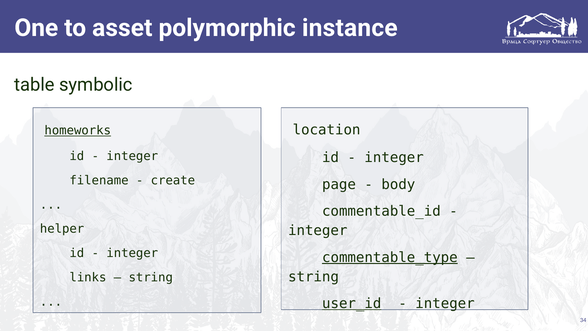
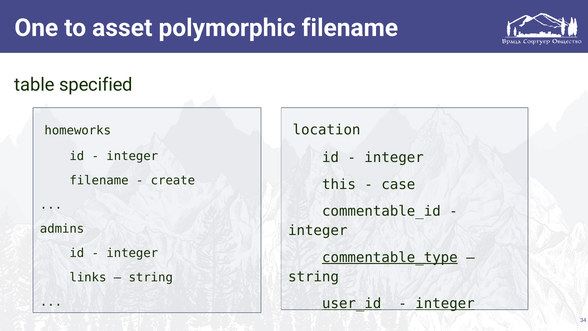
polymorphic instance: instance -> filename
symbolic: symbolic -> specified
homeworks underline: present -> none
page: page -> this
body: body -> case
helper: helper -> admins
integer at (445, 303) underline: none -> present
